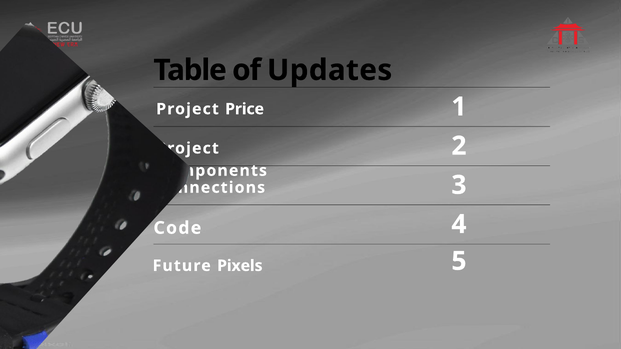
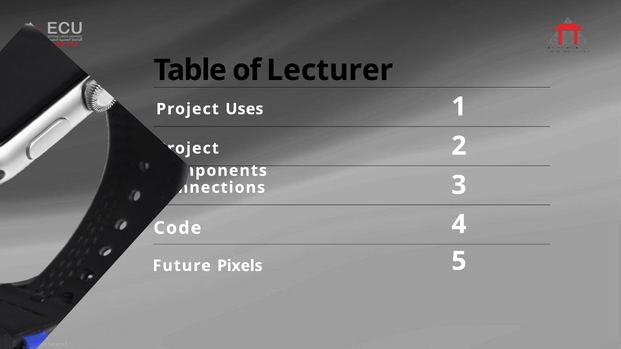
Updates: Updates -> Lecturer
Price: Price -> Uses
